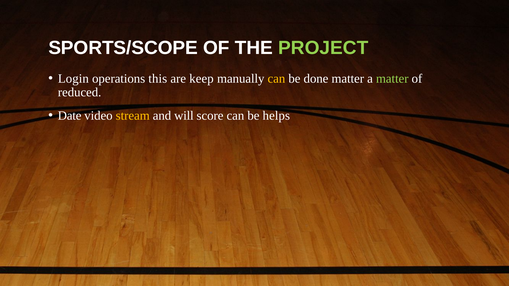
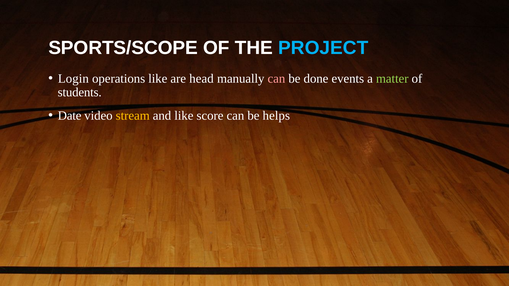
PROJECT colour: light green -> light blue
operations this: this -> like
keep: keep -> head
can at (276, 79) colour: yellow -> pink
done matter: matter -> events
reduced: reduced -> students
and will: will -> like
